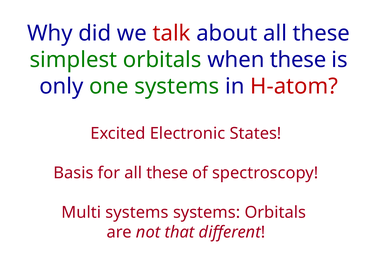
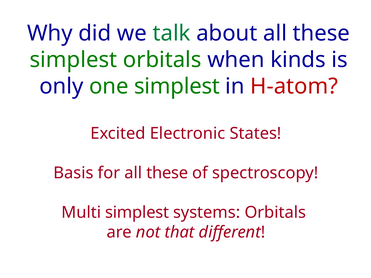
talk colour: red -> green
when these: these -> kinds
one systems: systems -> simplest
Multi systems: systems -> simplest
